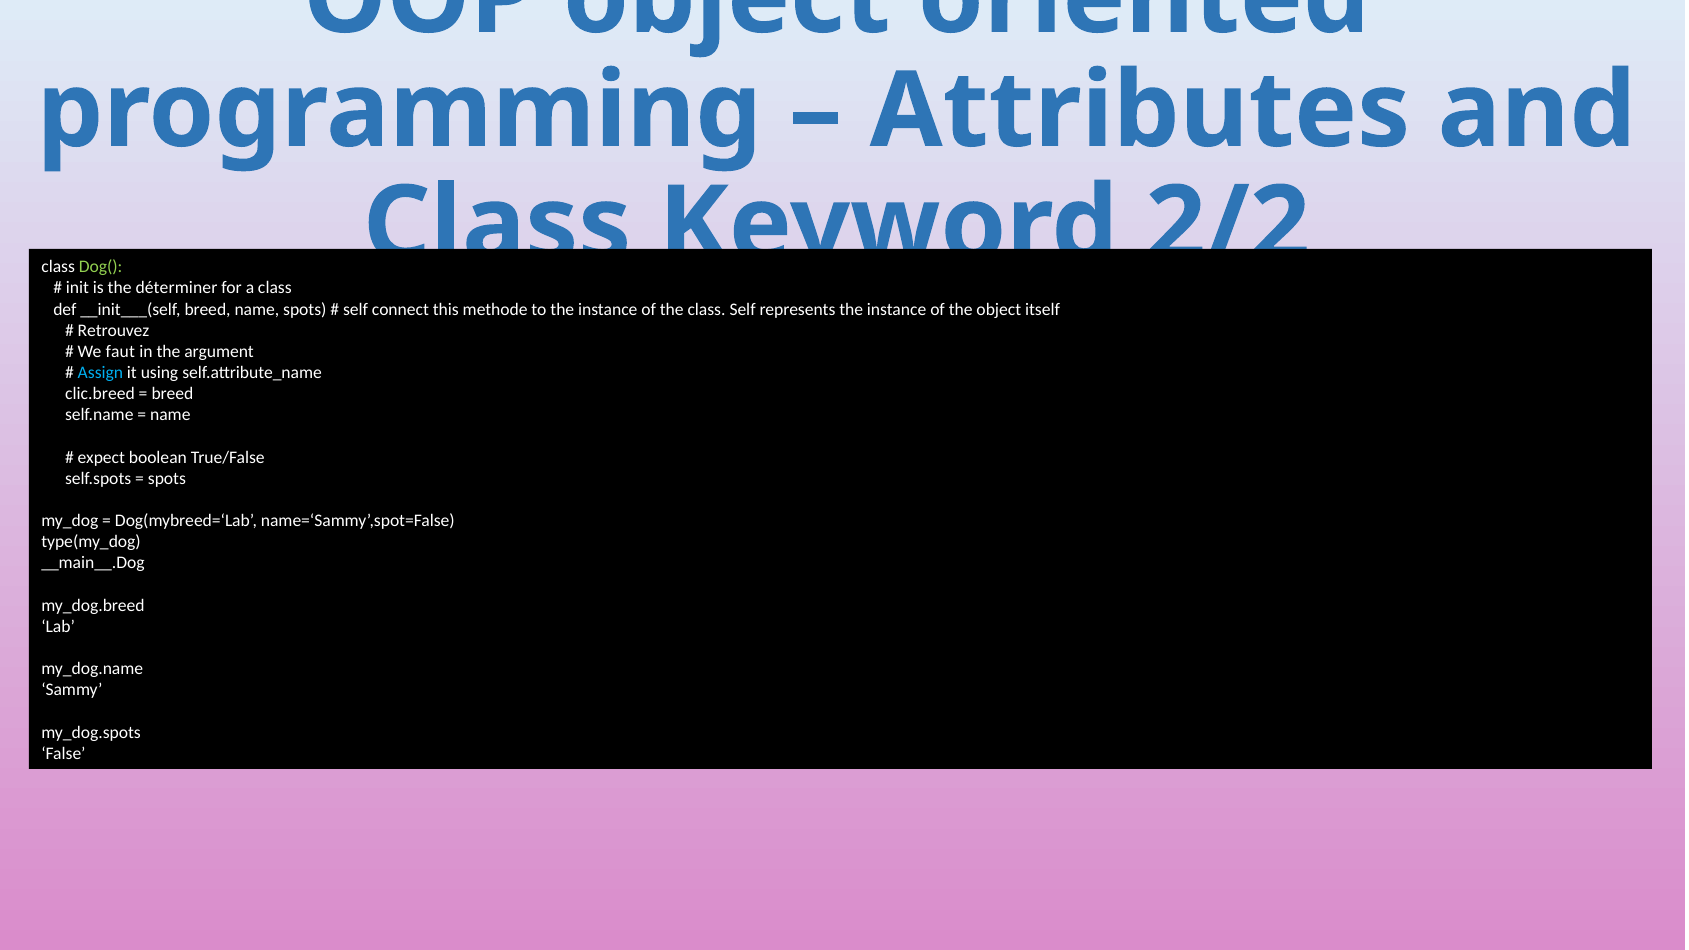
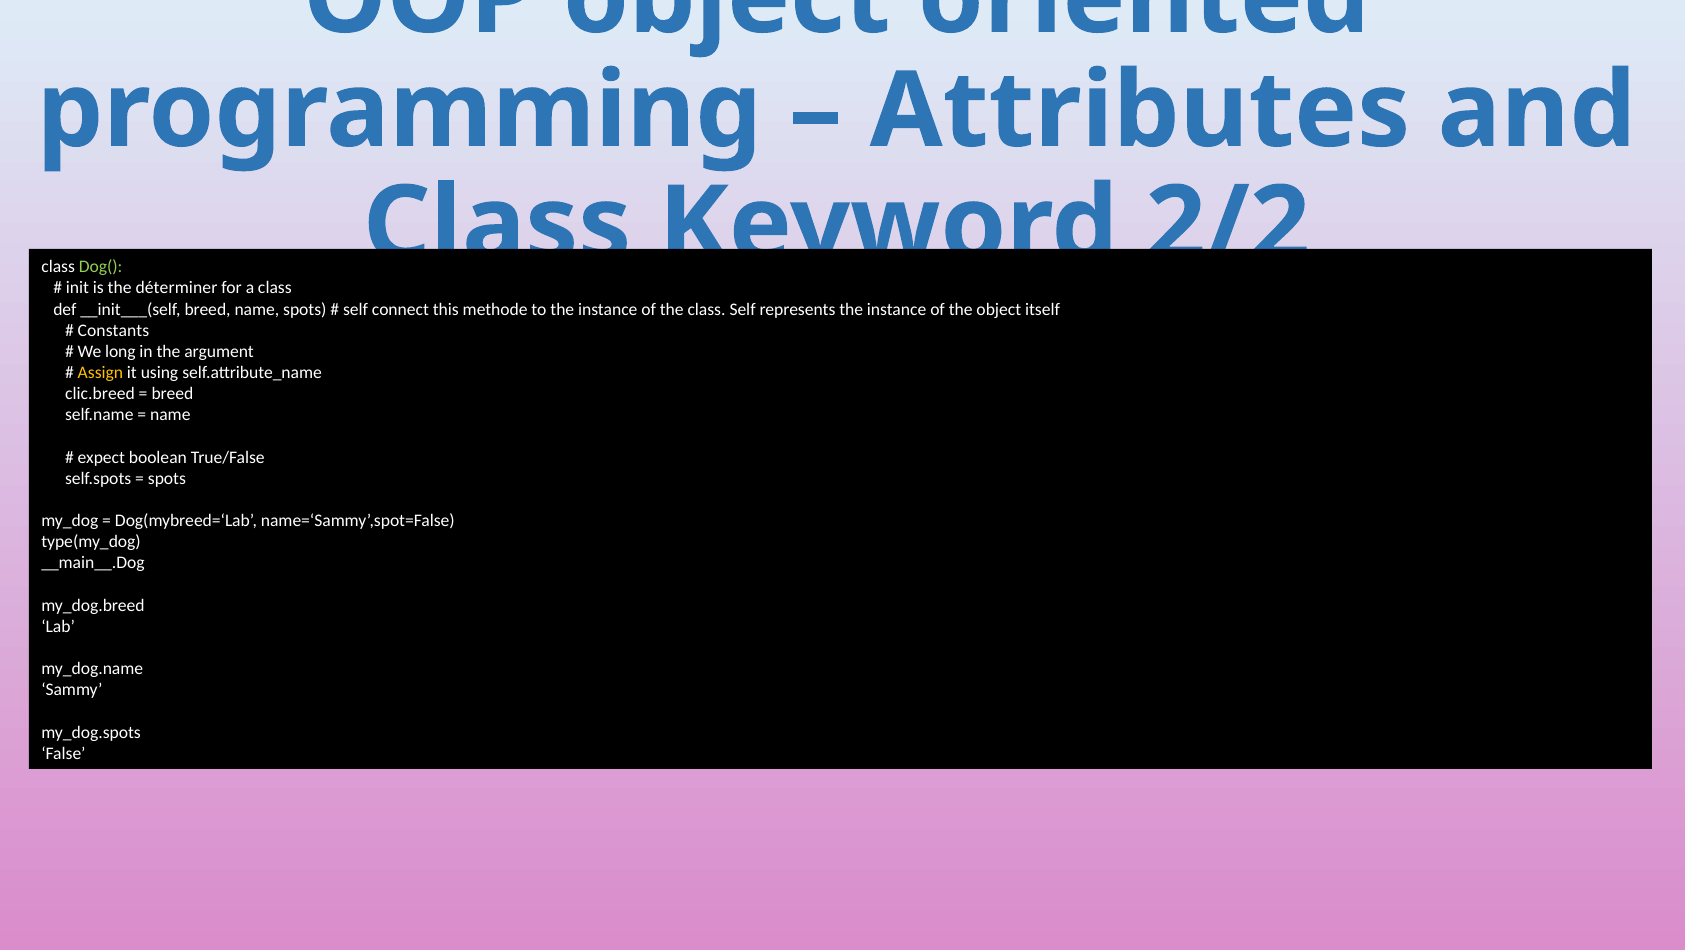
Retrouvez: Retrouvez -> Constants
faut: faut -> long
Assign colour: light blue -> yellow
